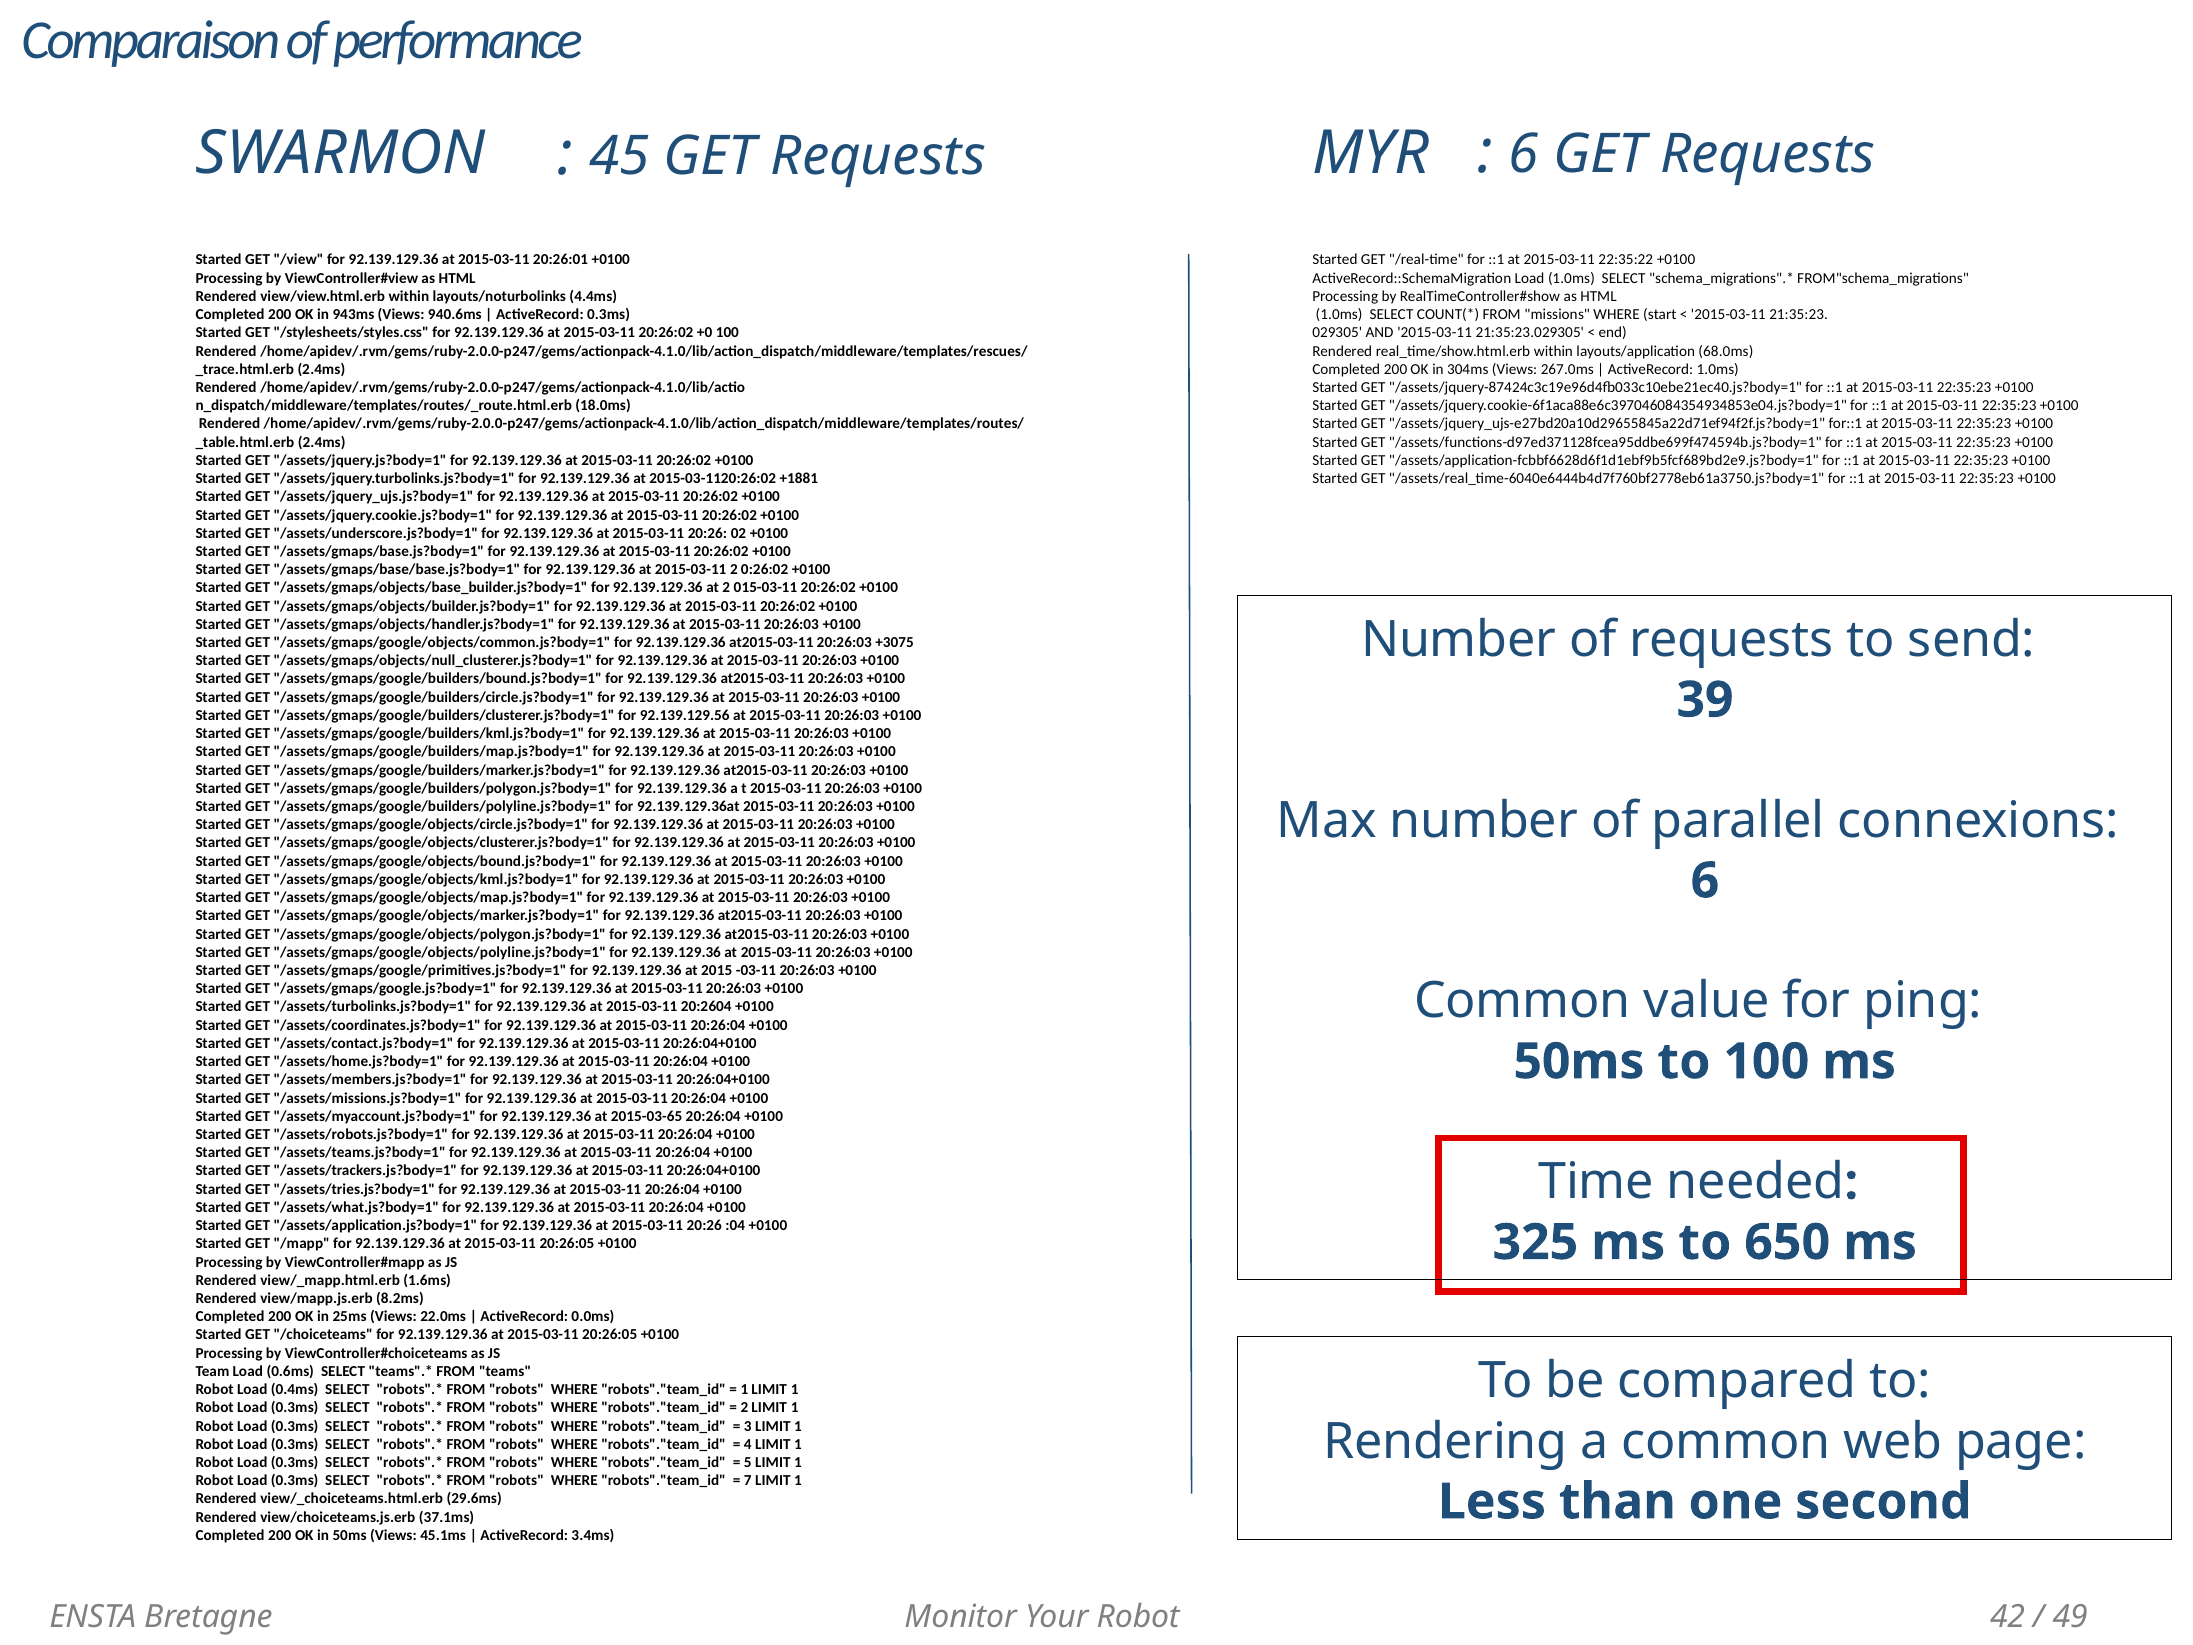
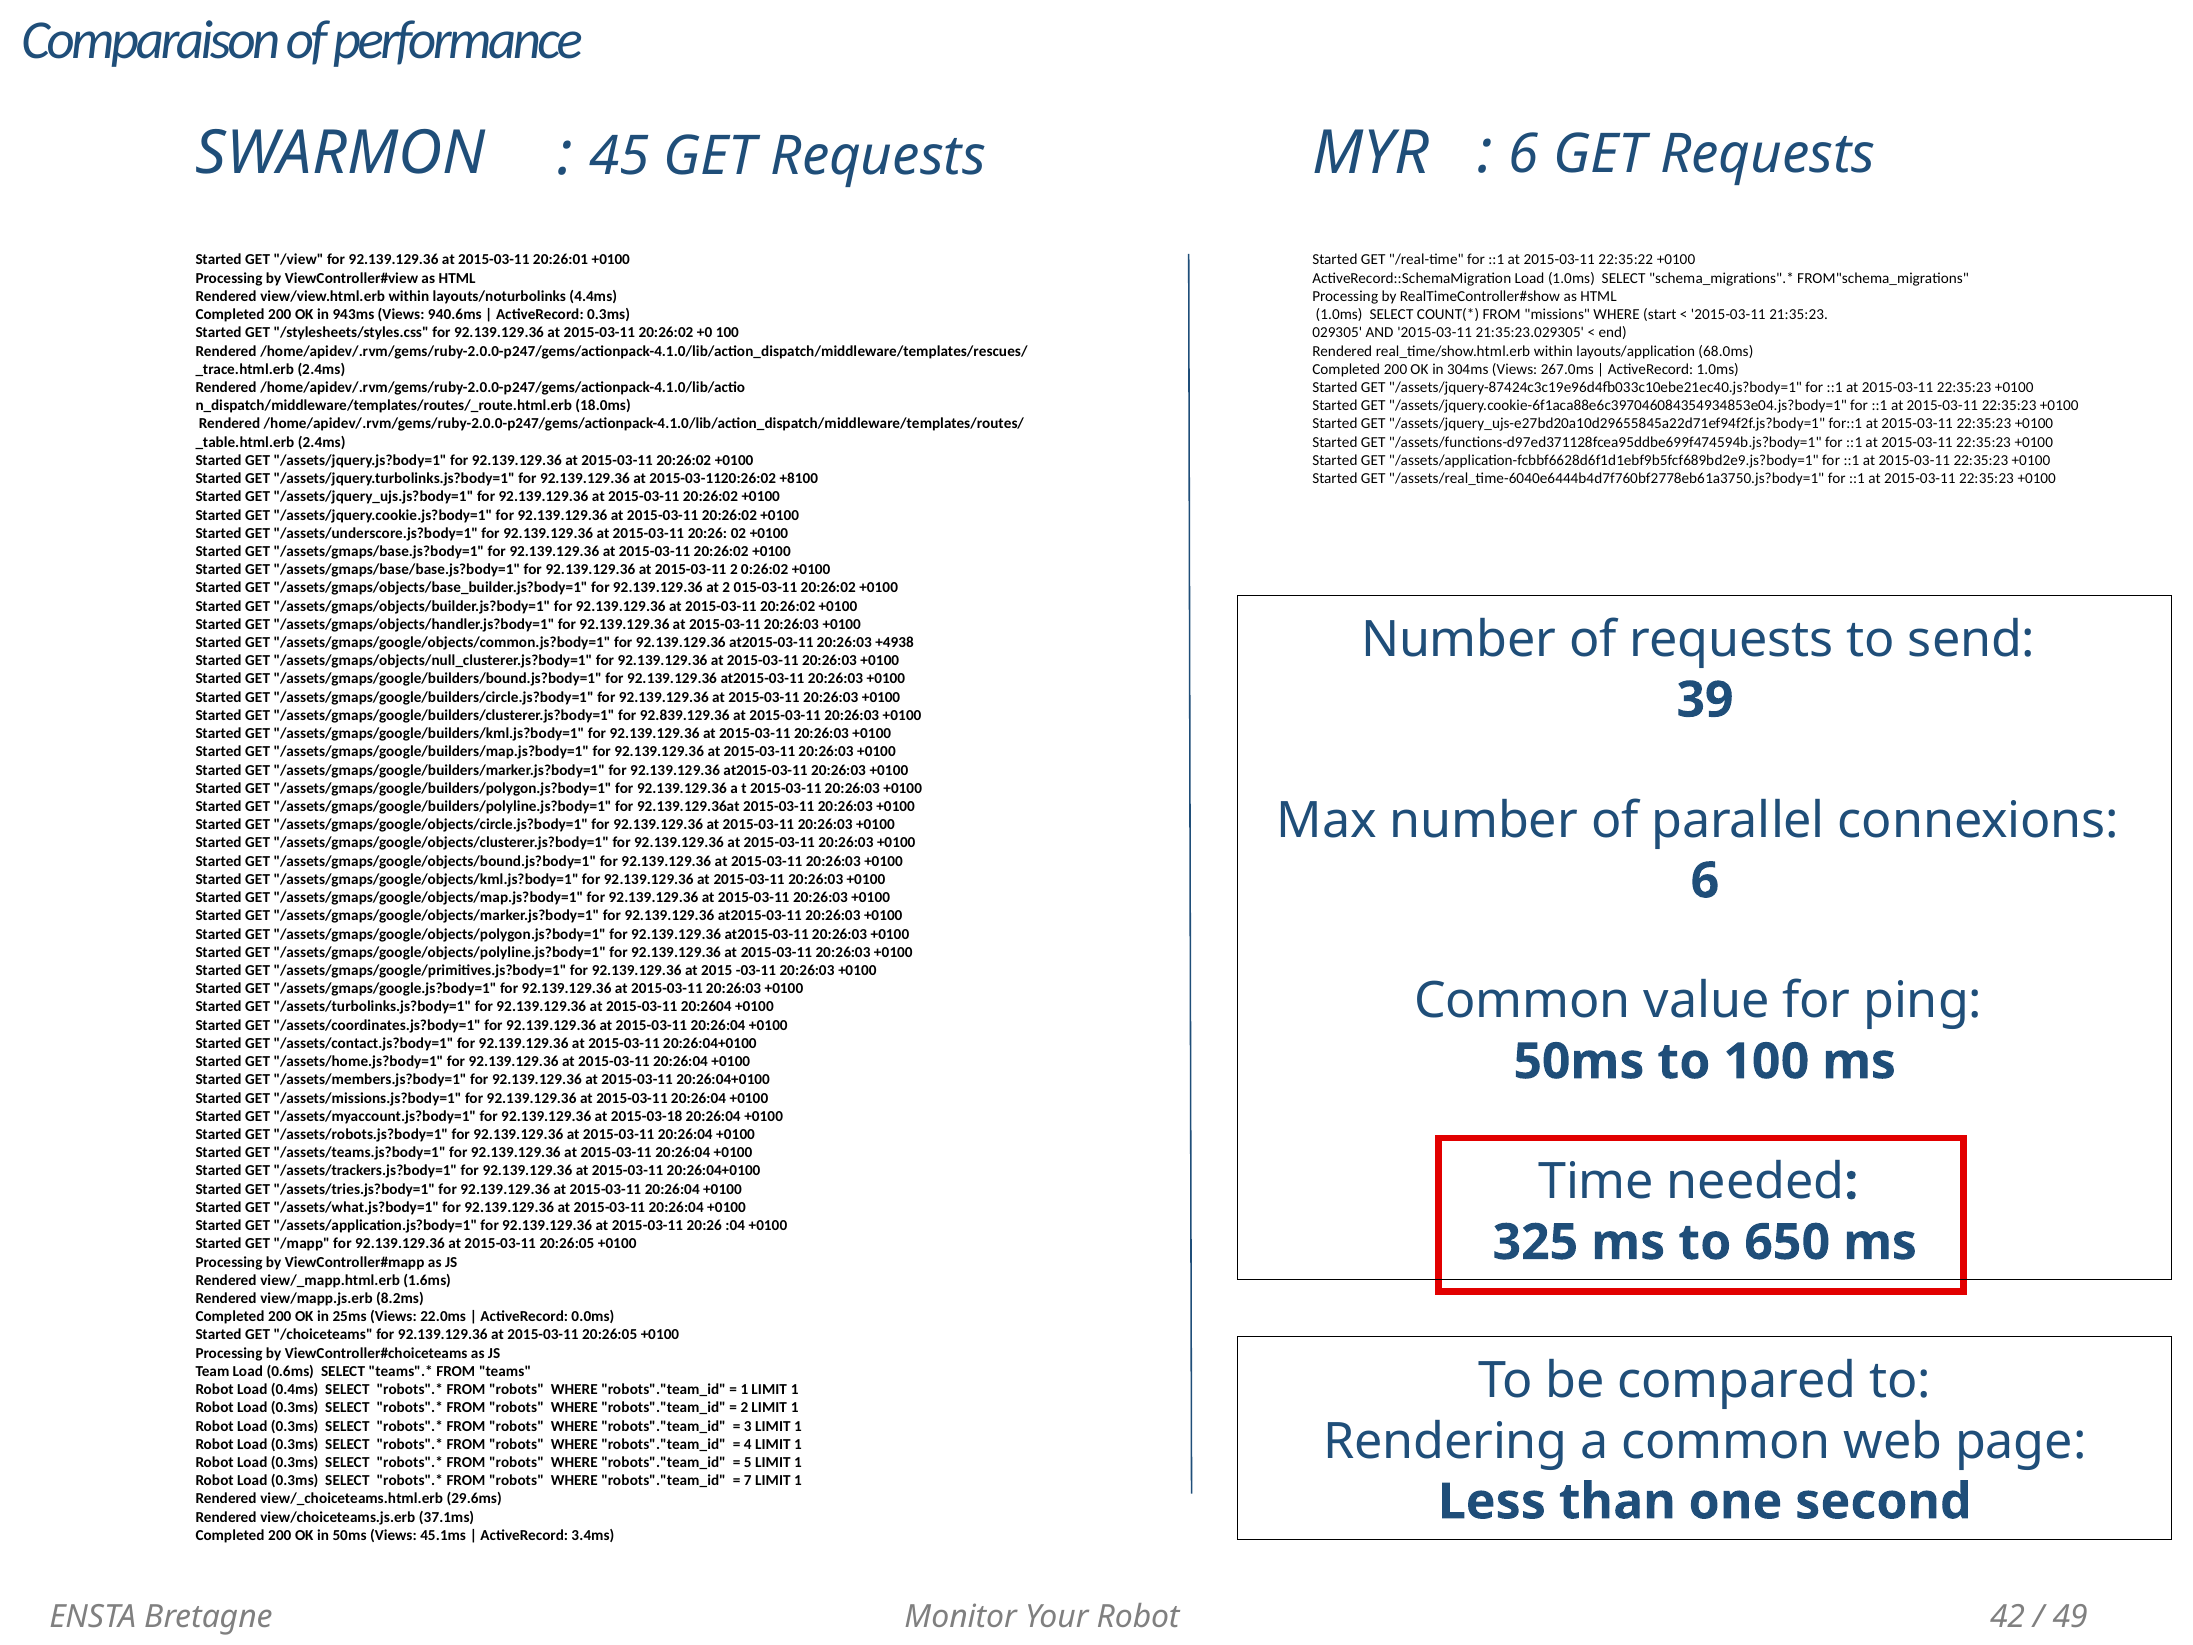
+1881: +1881 -> +8100
+3075: +3075 -> +4938
92.139.129.56: 92.139.129.56 -> 92.839.129.36
2015-03-65: 2015-03-65 -> 2015-03-18
